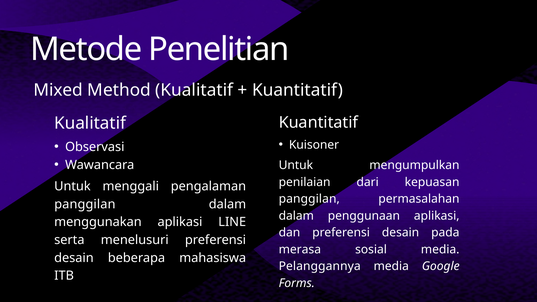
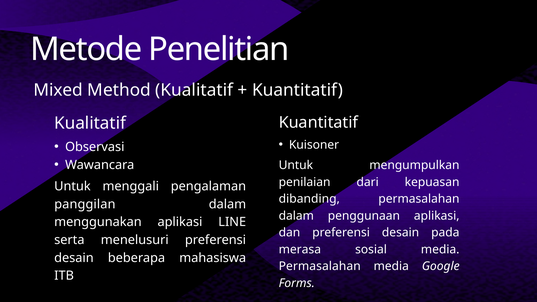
panggilan at (309, 199): panggilan -> dibanding
Pelanggannya at (320, 266): Pelanggannya -> Permasalahan
